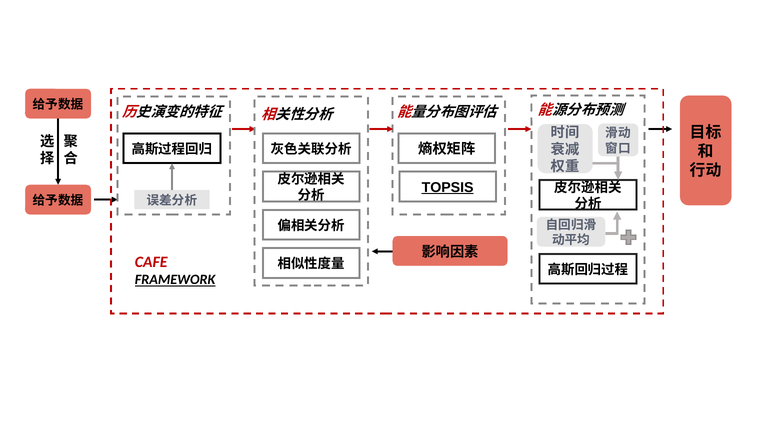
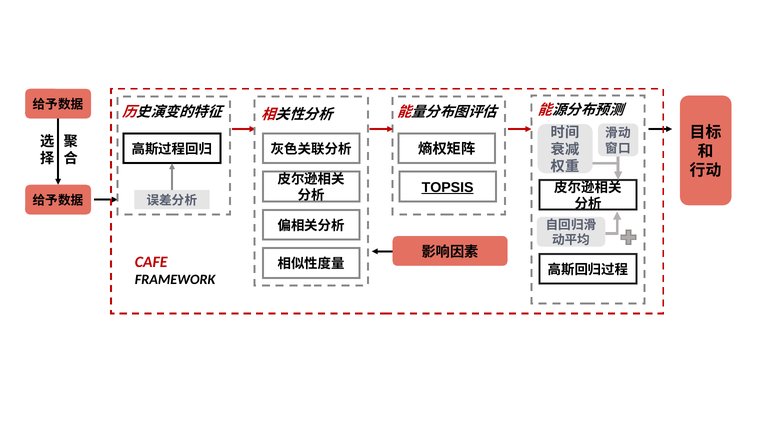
FRAMEWORK underline: present -> none
